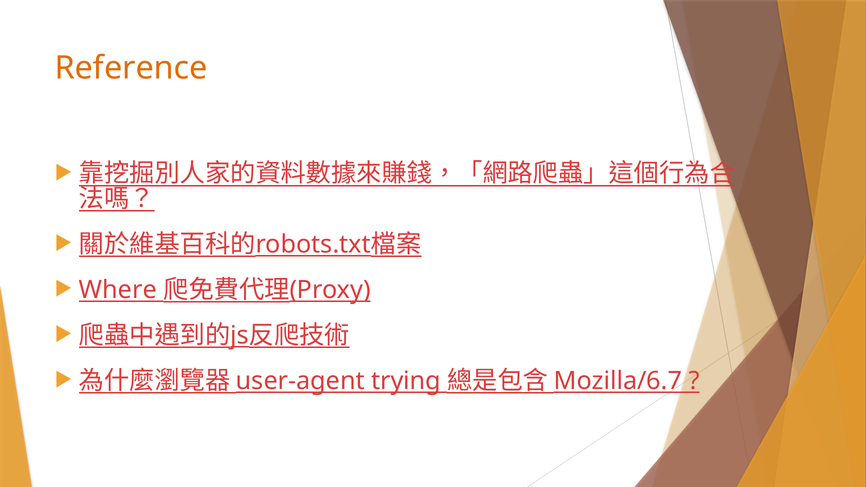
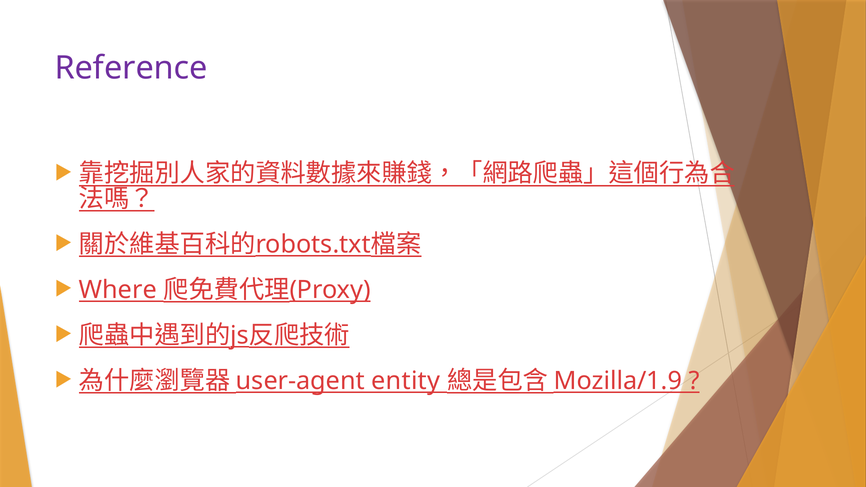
Reference colour: orange -> purple
trying: trying -> entity
Mozilla/6.7: Mozilla/6.7 -> Mozilla/1.9
